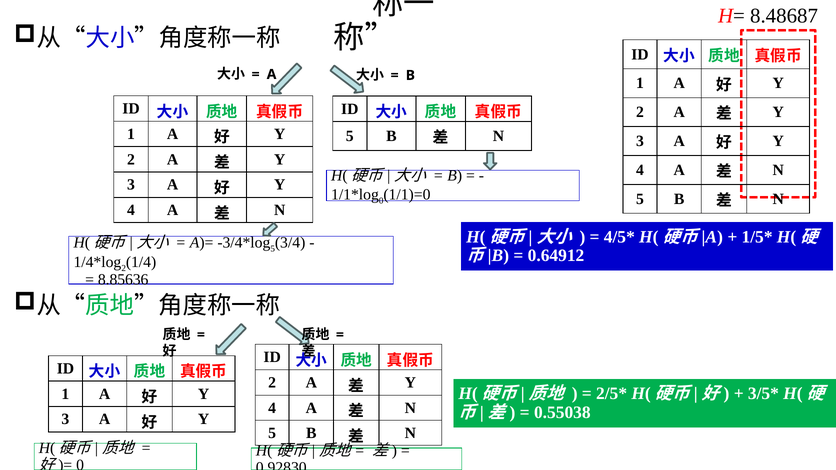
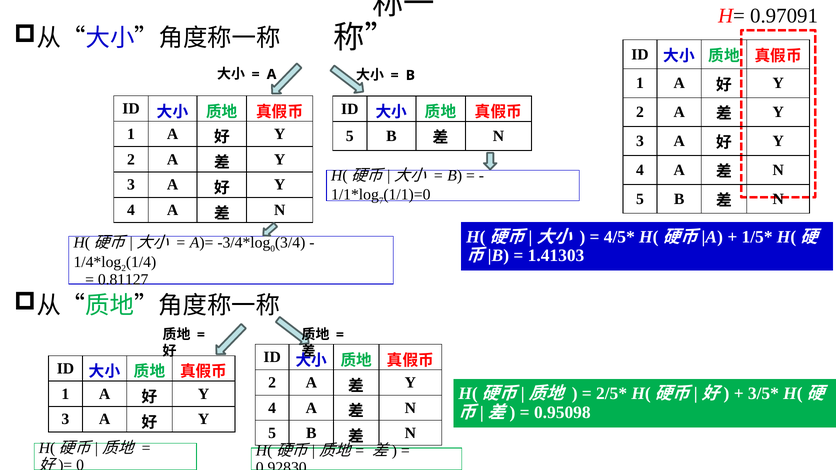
8.48687: 8.48687 -> 0.97091
0 at (381, 201): 0 -> 7
5 at (273, 249): 5 -> 0
0.64912: 0.64912 -> 1.41303
8.85636: 8.85636 -> 0.81127
0.55038: 0.55038 -> 0.95098
